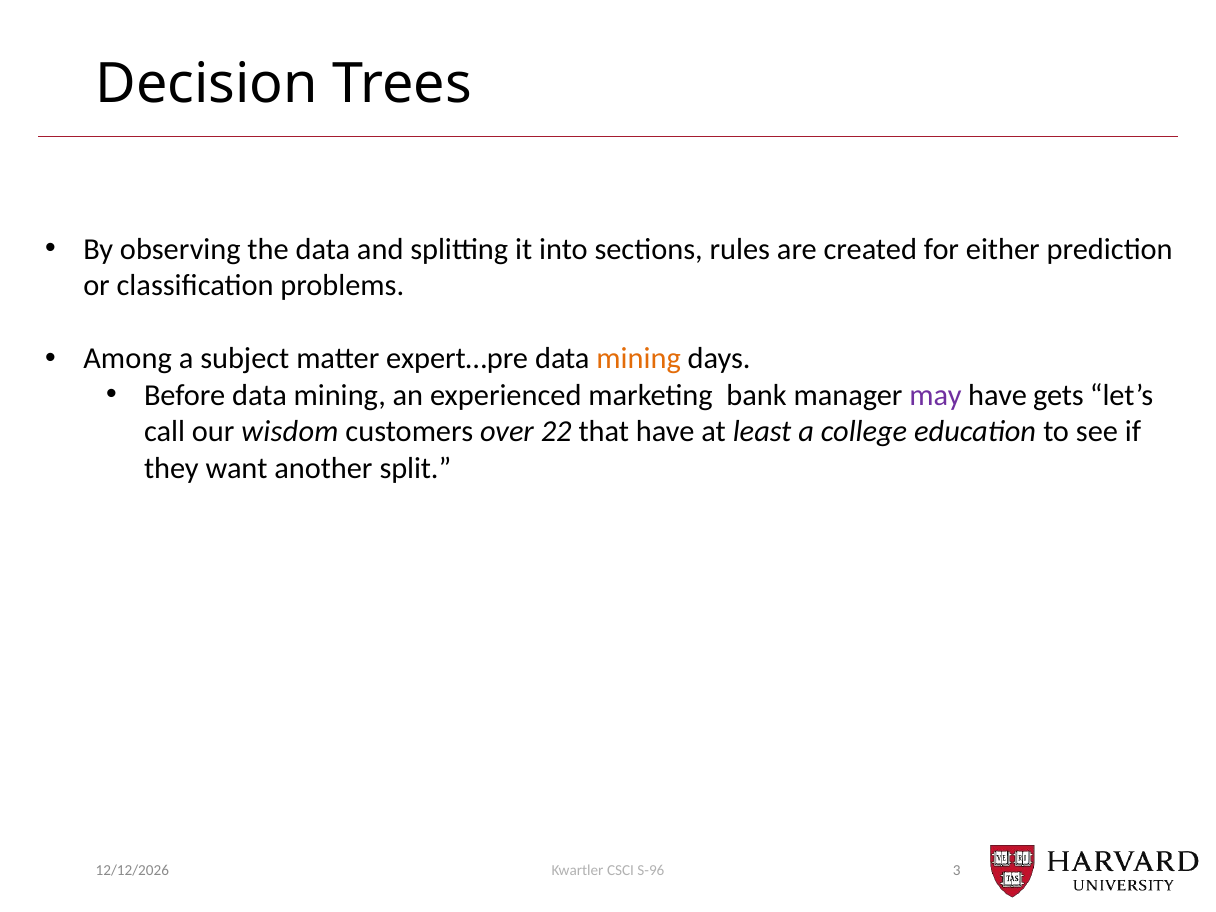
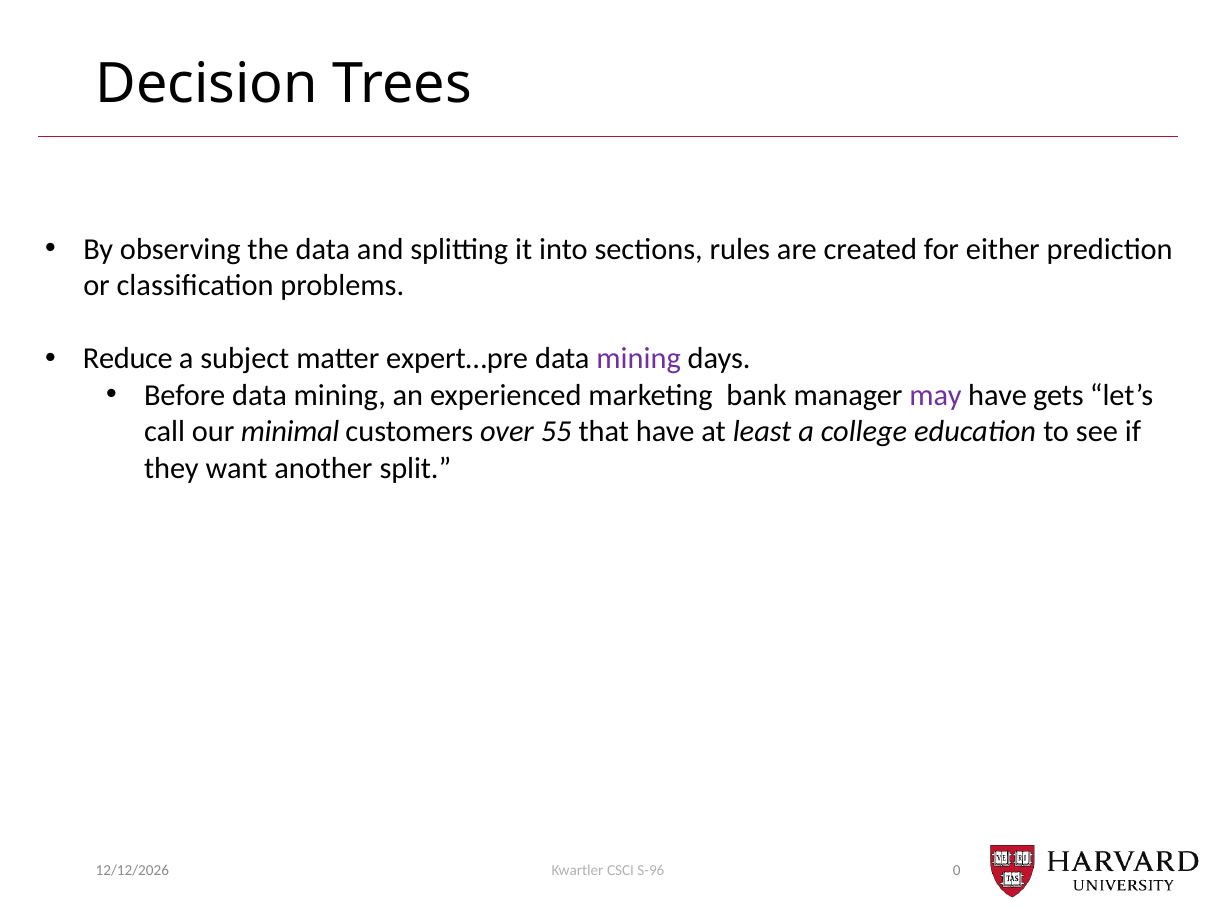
Among: Among -> Reduce
mining at (639, 359) colour: orange -> purple
wisdom: wisdom -> minimal
22: 22 -> 55
3: 3 -> 0
